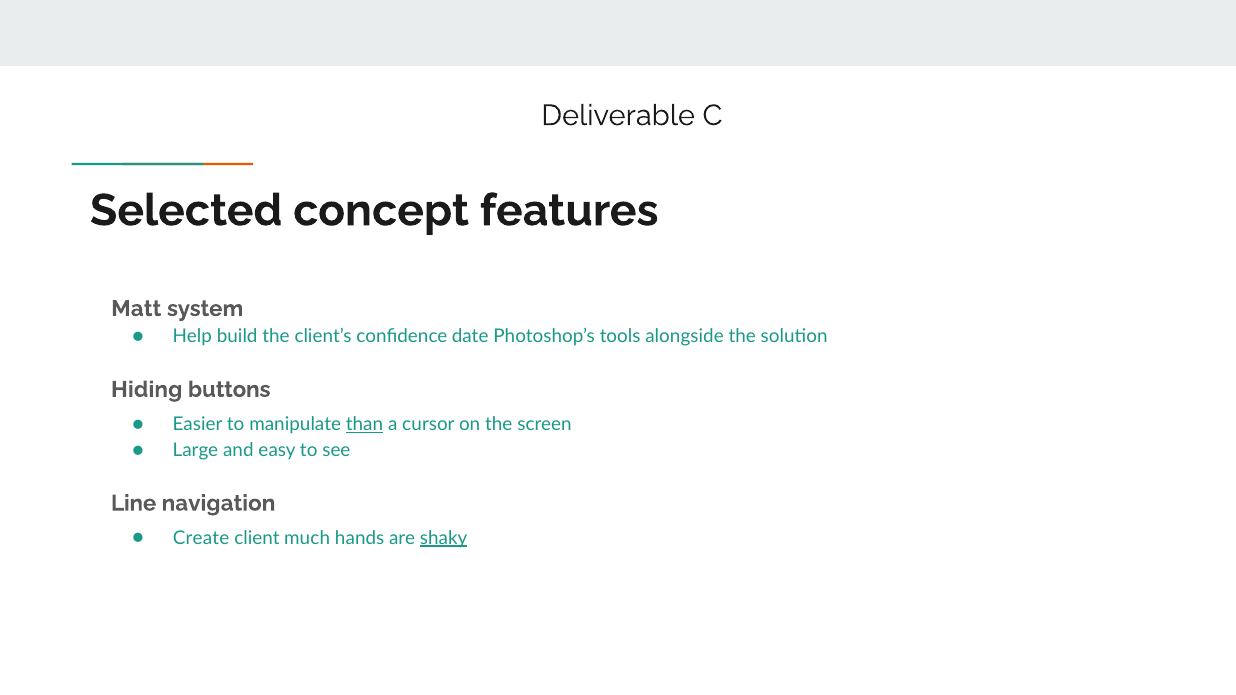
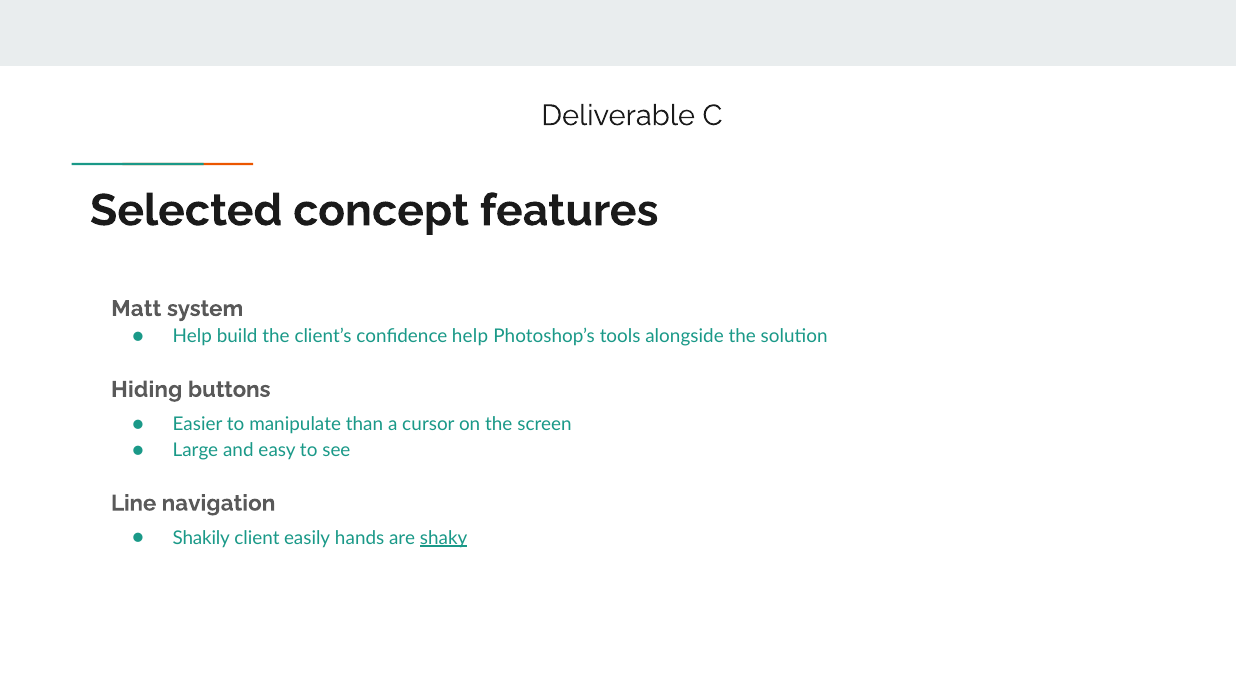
confidence date: date -> help
than underline: present -> none
Create: Create -> Shakily
much: much -> easily
